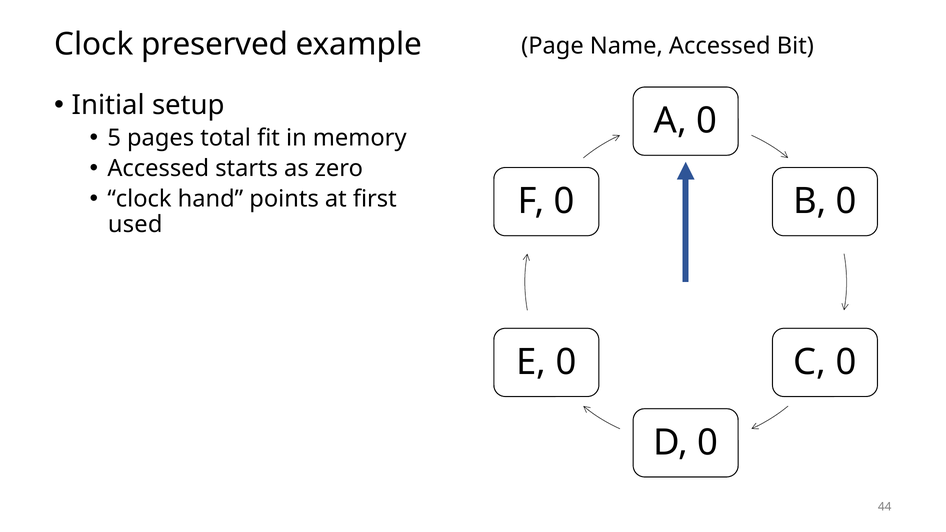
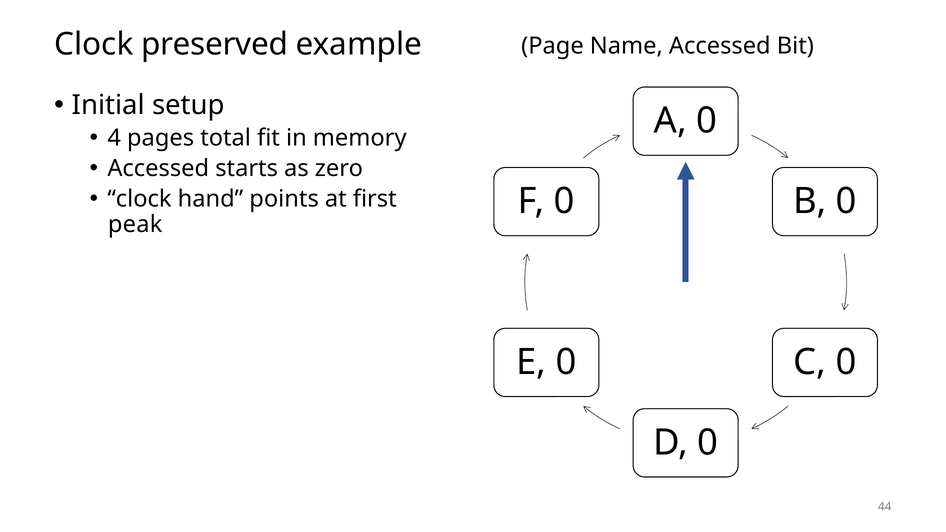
5: 5 -> 4
used: used -> peak
